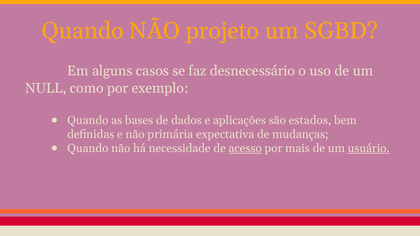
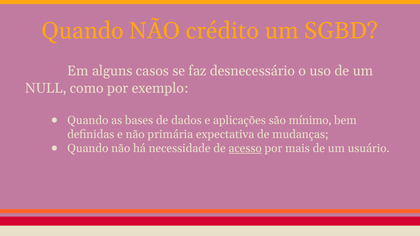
projeto: projeto -> crédito
estados: estados -> mínimo
usuário underline: present -> none
